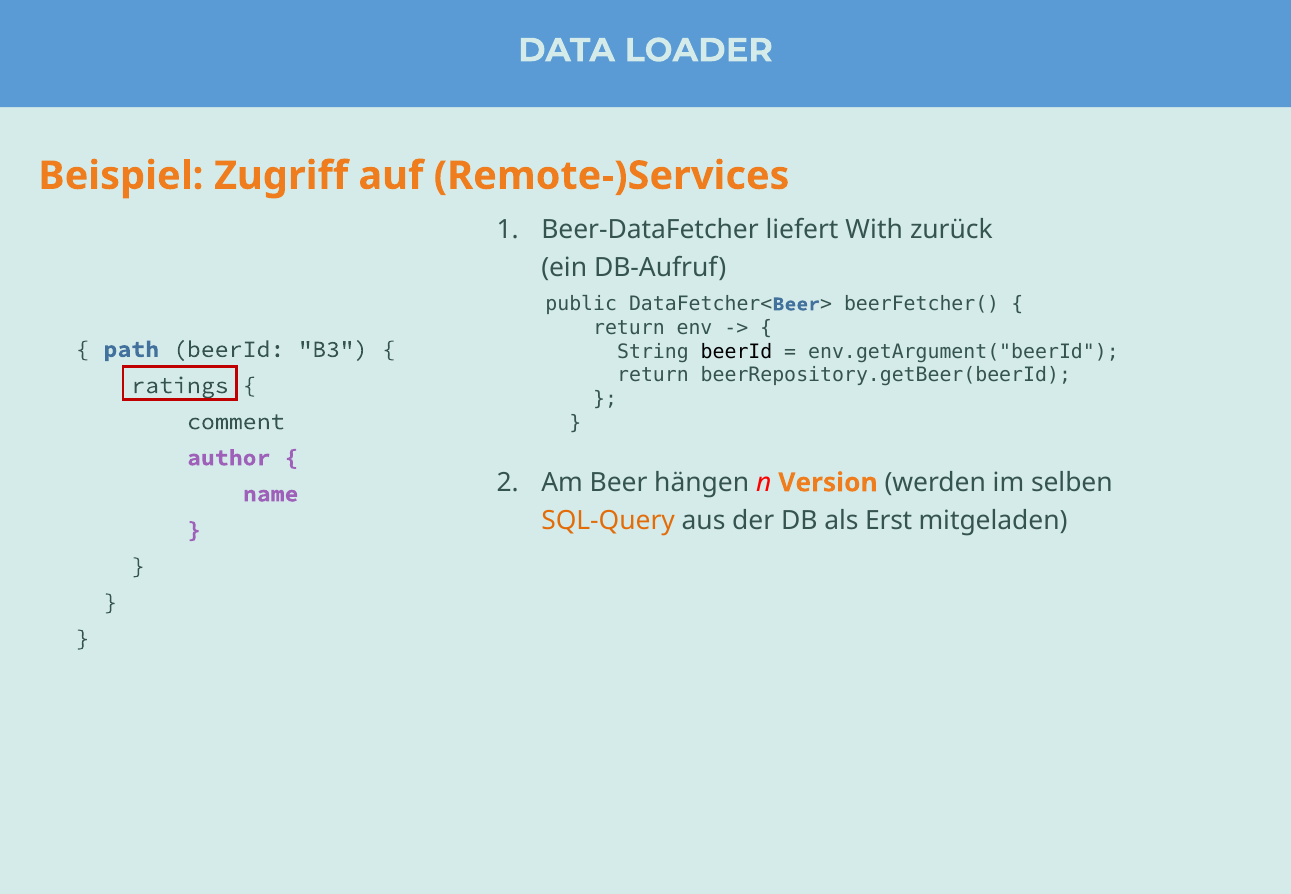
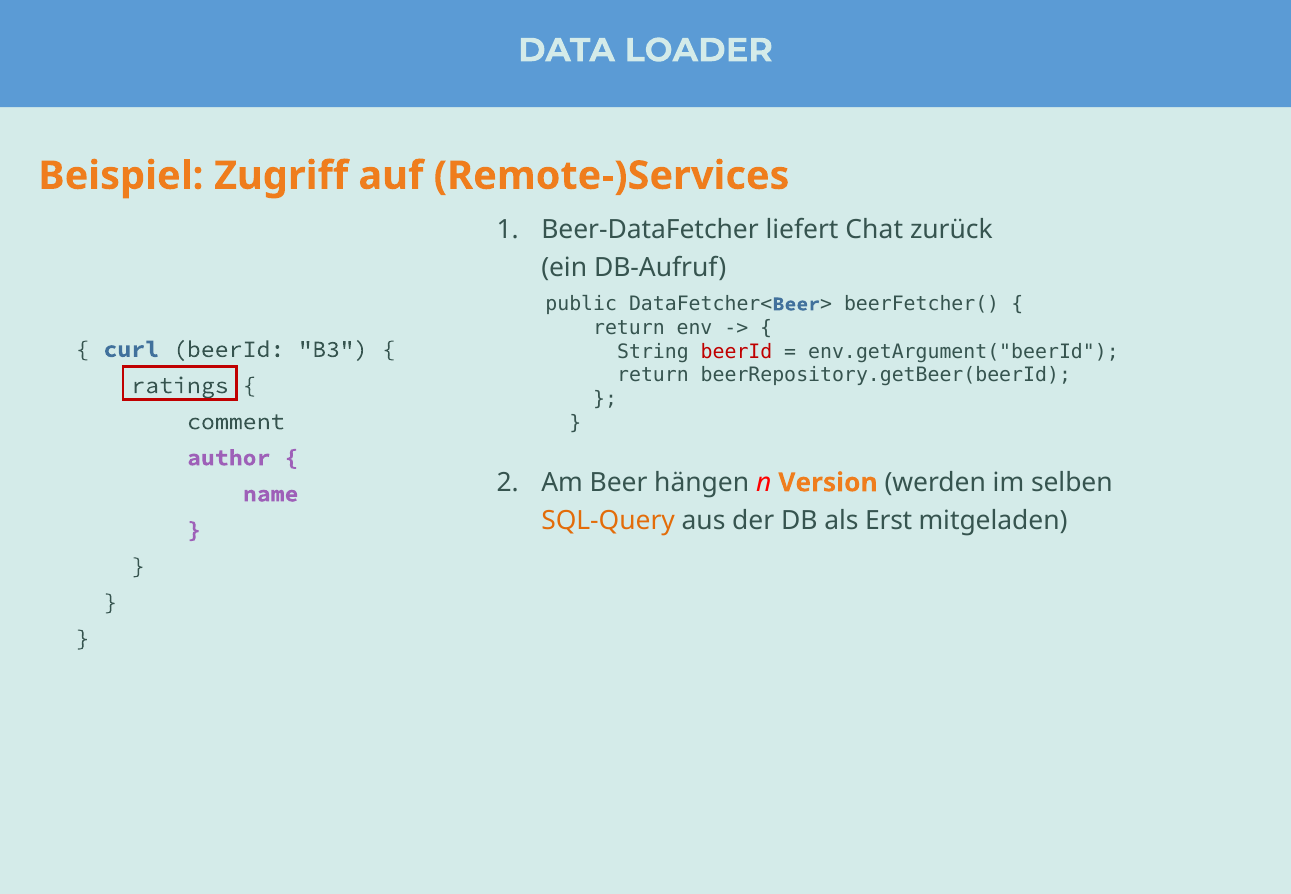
With: With -> Chat
beerId at (737, 351) colour: black -> red
path: path -> curl
